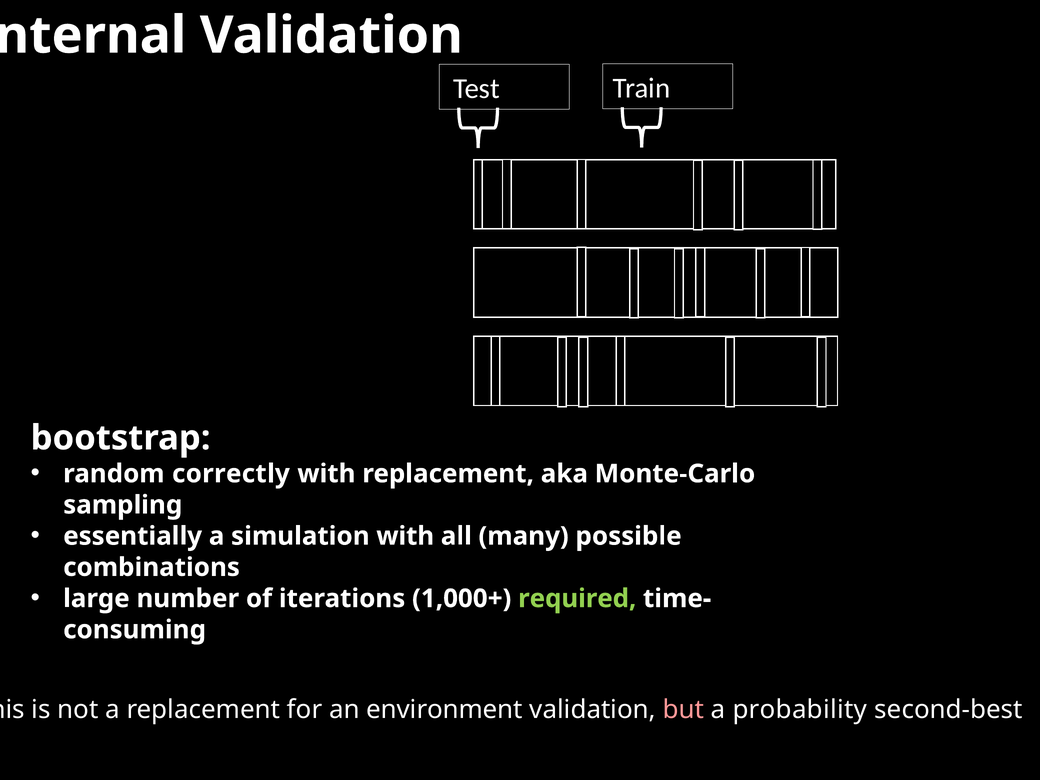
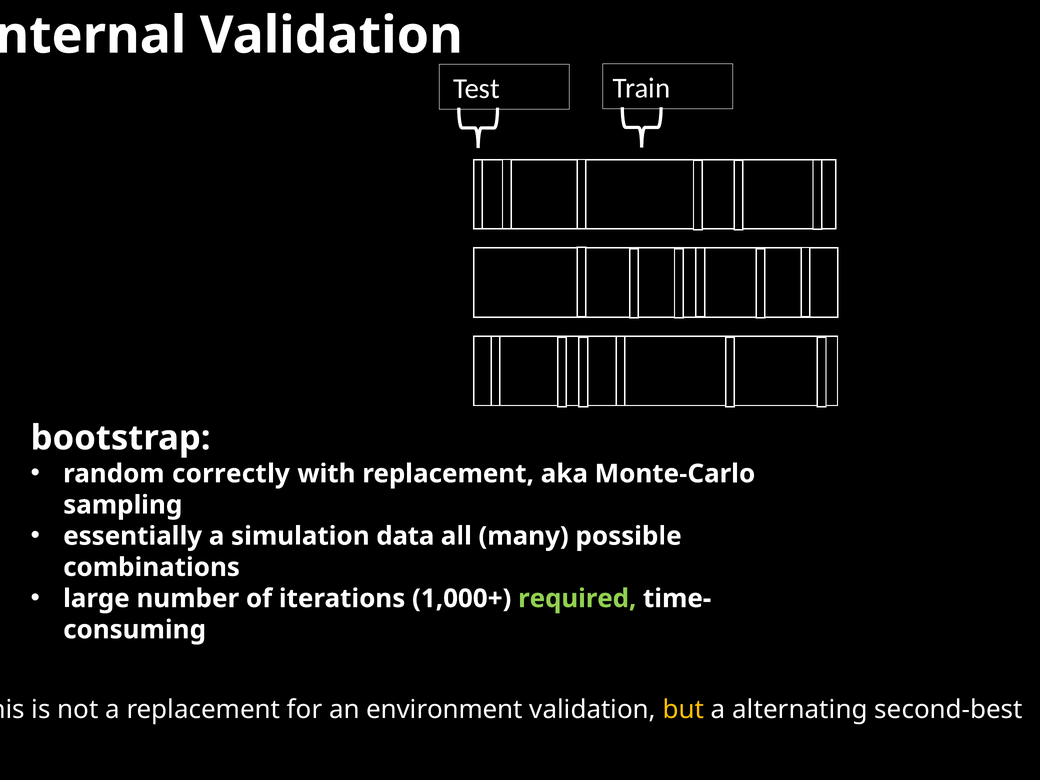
simulation with: with -> data
but colour: pink -> yellow
probability: probability -> alternating
